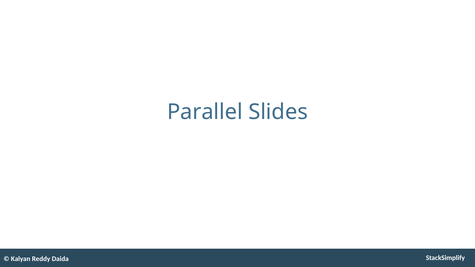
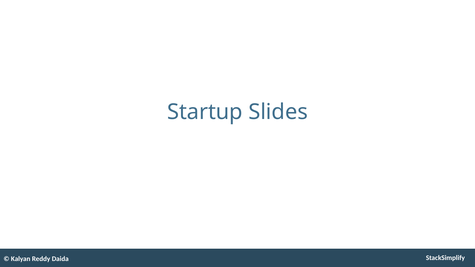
Parallel: Parallel -> Startup
